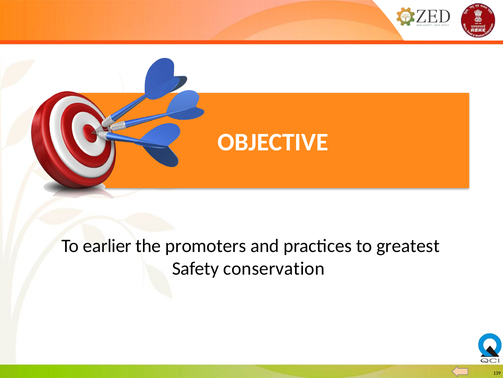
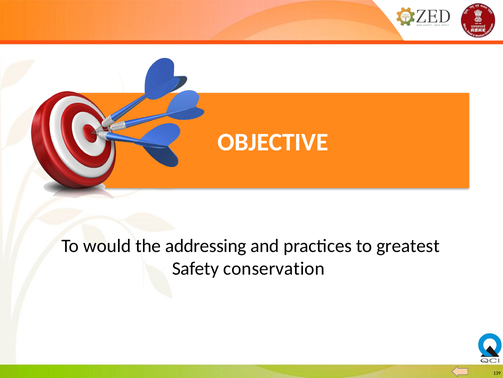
earlier: earlier -> would
promoters: promoters -> addressing
